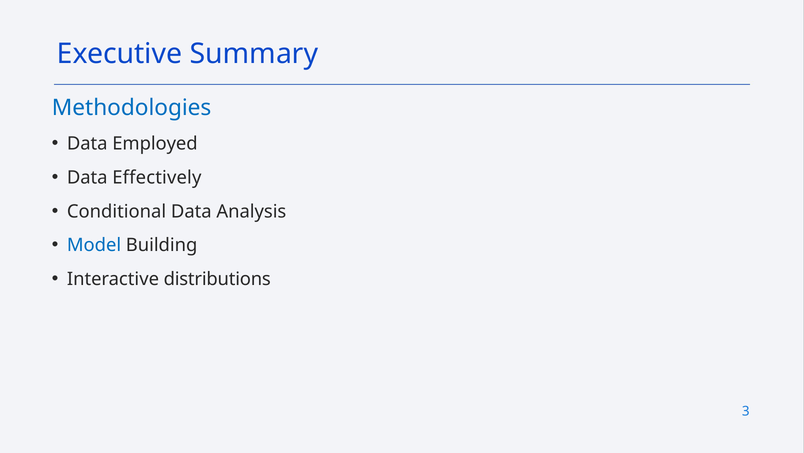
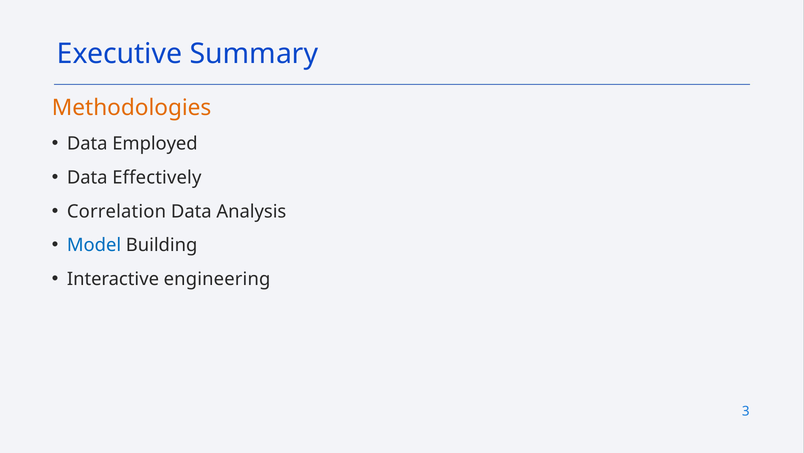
Methodologies colour: blue -> orange
Conditional: Conditional -> Correlation
distributions: distributions -> engineering
